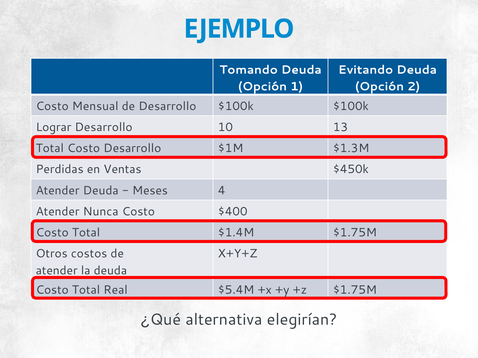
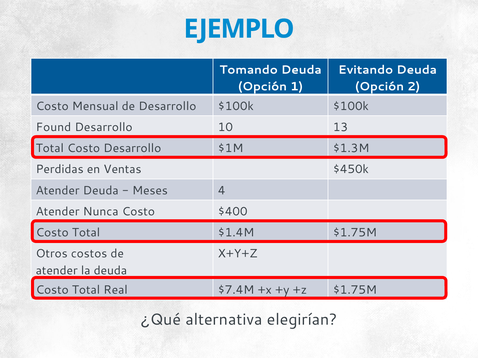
Lograr: Lograr -> Found
$5.4M: $5.4M -> $7.4M
